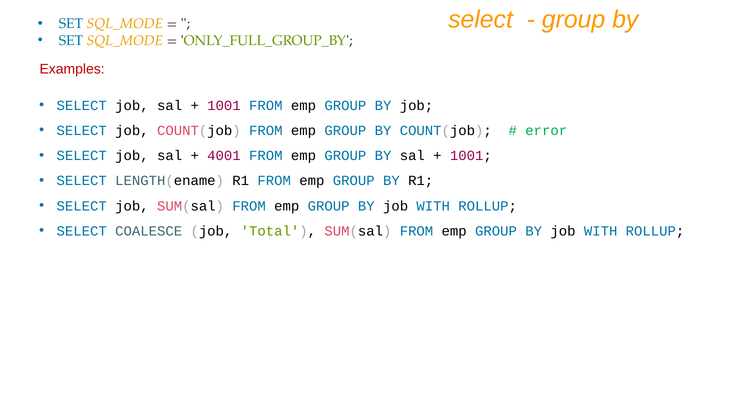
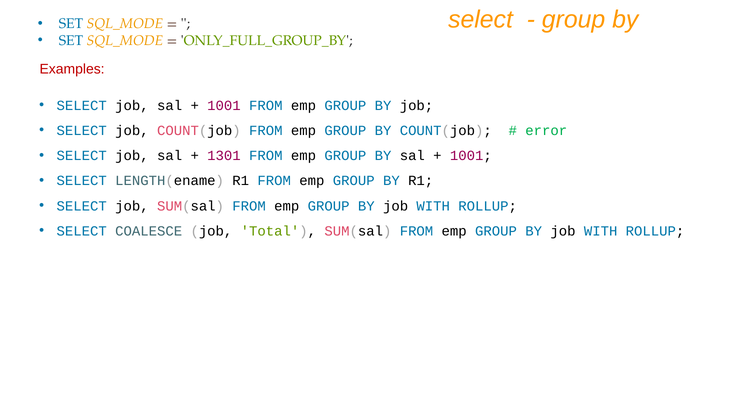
4001: 4001 -> 1301
